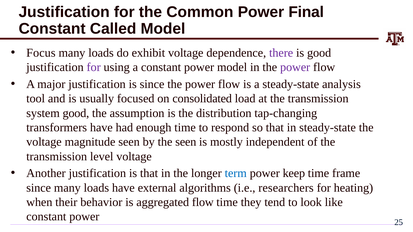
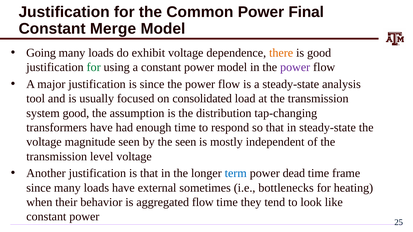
Called: Called -> Merge
Focus: Focus -> Going
there colour: purple -> orange
for at (94, 67) colour: purple -> green
keep: keep -> dead
algorithms: algorithms -> sometimes
researchers: researchers -> bottlenecks
